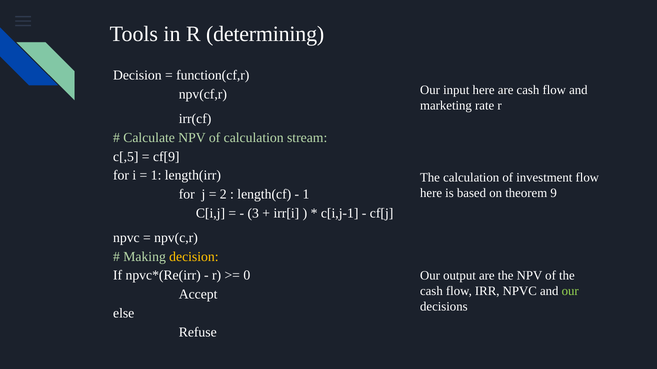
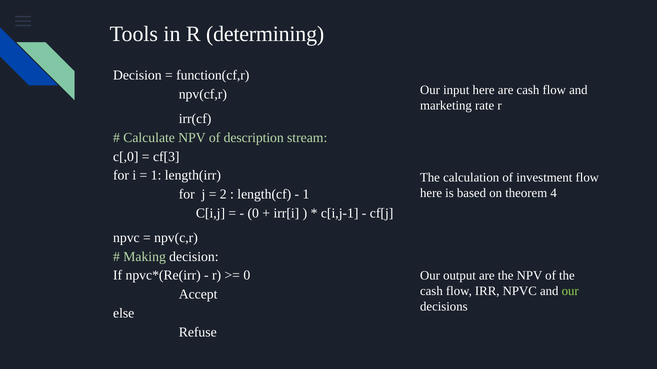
of calculation: calculation -> description
c[,5: c[,5 -> c[,0
cf[9: cf[9 -> cf[3
9: 9 -> 4
3 at (253, 213): 3 -> 0
decision at (194, 257) colour: yellow -> white
